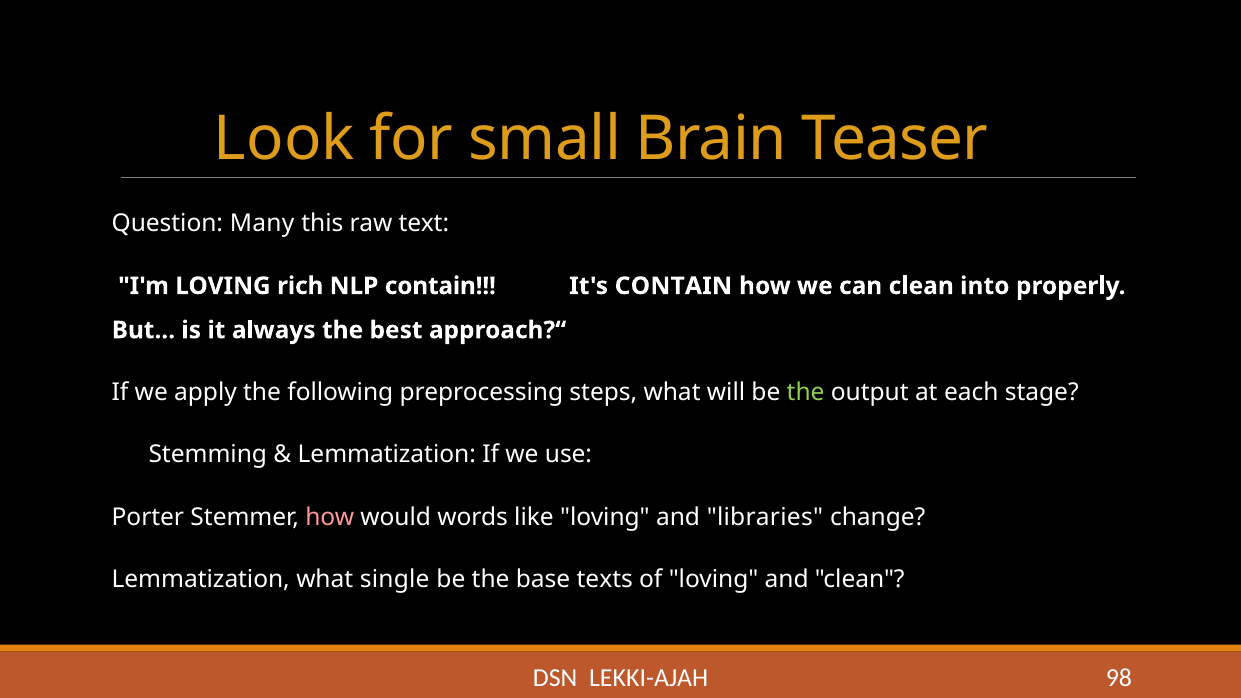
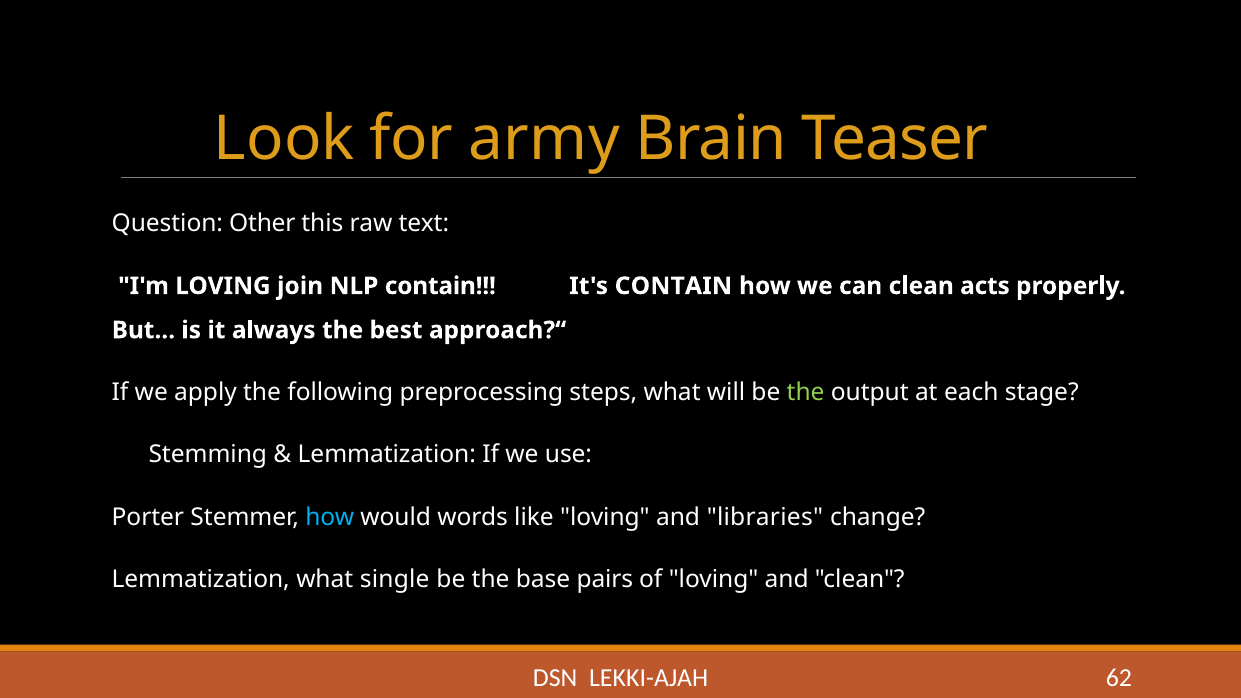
small: small -> army
Many: Many -> Other
rich: rich -> join
into: into -> acts
how at (330, 517) colour: pink -> light blue
texts: texts -> pairs
98: 98 -> 62
